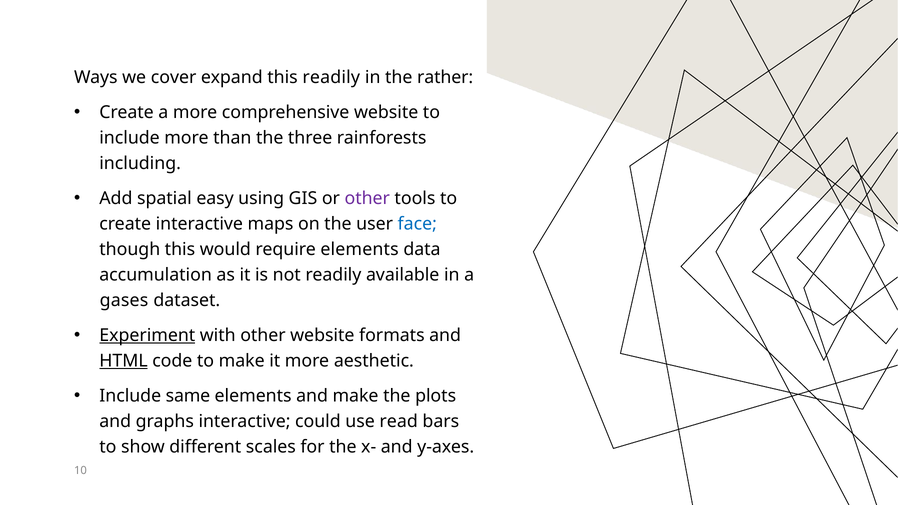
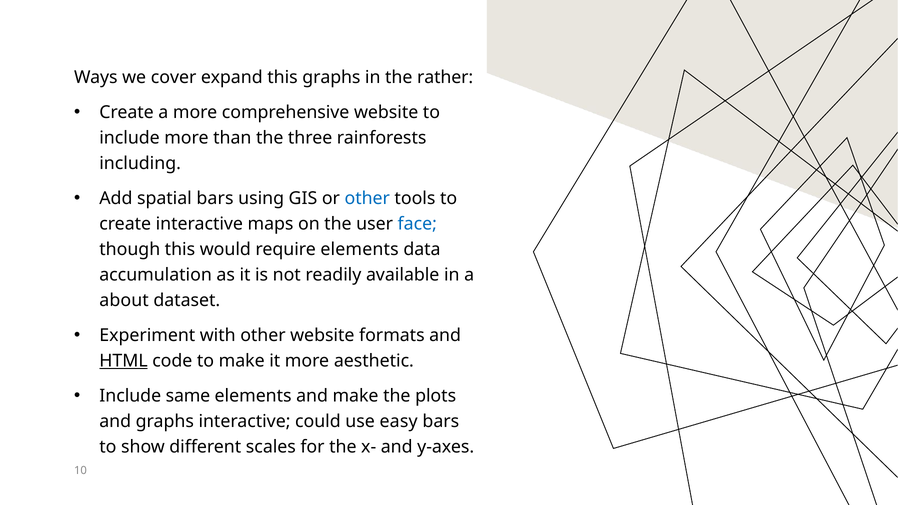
this readily: readily -> graphs
spatial easy: easy -> bars
other at (367, 198) colour: purple -> blue
gases: gases -> about
Experiment underline: present -> none
read: read -> easy
